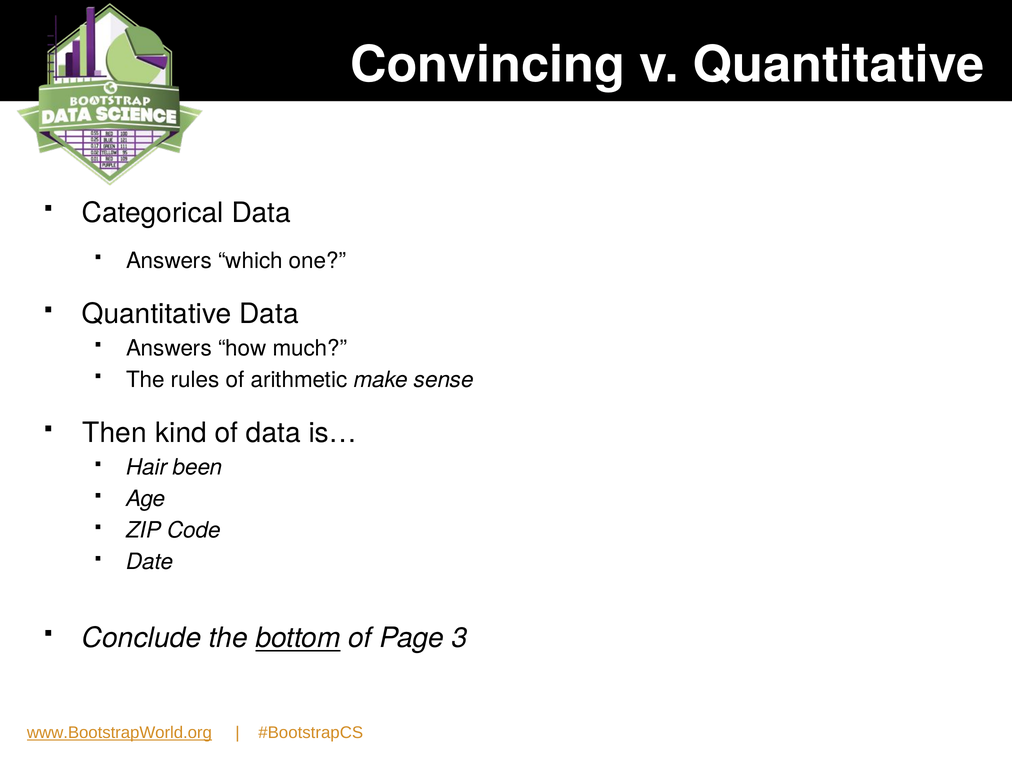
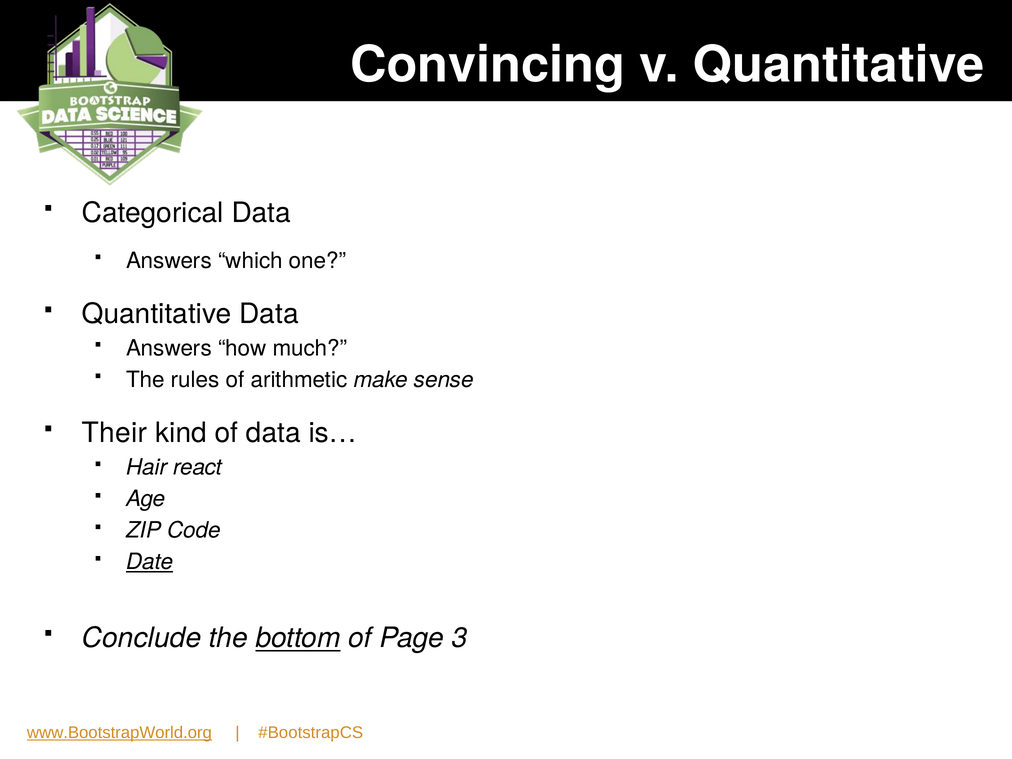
Then: Then -> Their
been: been -> react
Date underline: none -> present
